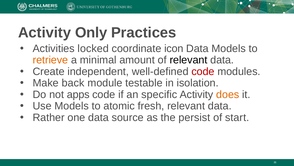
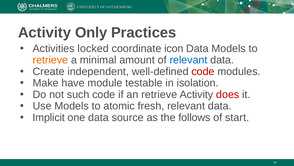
relevant at (188, 60) colour: black -> blue
back: back -> have
apps: apps -> such
an specific: specific -> retrieve
does colour: orange -> red
Rather: Rather -> Implicit
persist: persist -> follows
